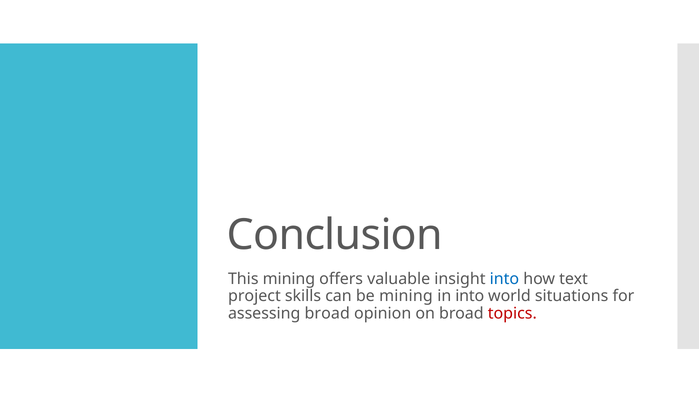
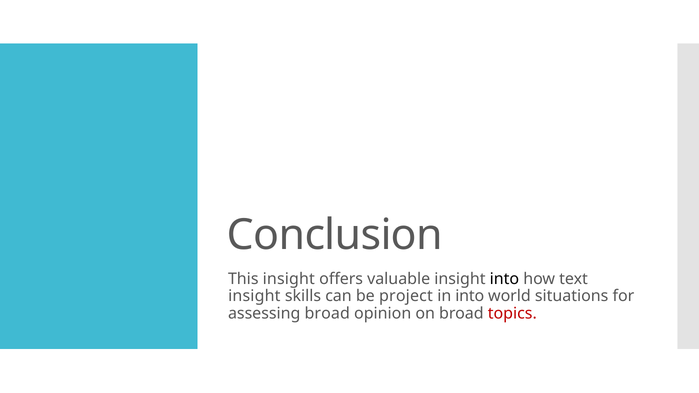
This mining: mining -> insight
into at (504, 279) colour: blue -> black
project at (254, 296): project -> insight
be mining: mining -> project
